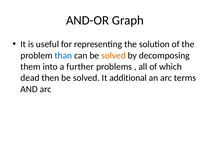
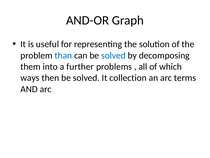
solved at (113, 55) colour: orange -> blue
dead: dead -> ways
additional: additional -> collection
